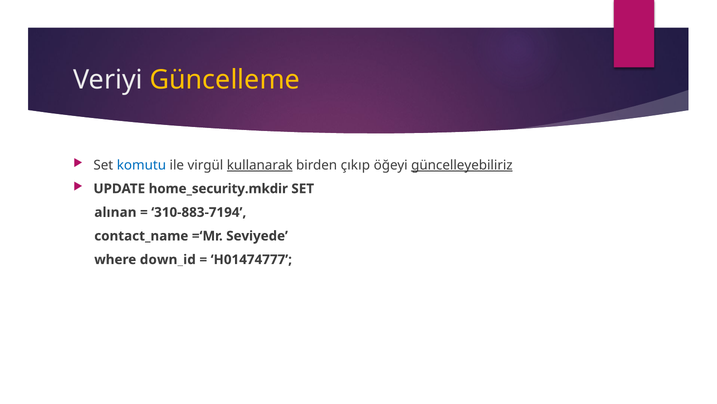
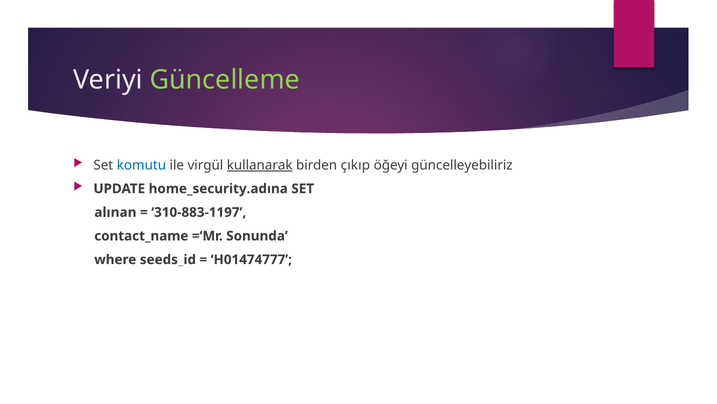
Güncelleme colour: yellow -> light green
güncelleyebiliriz underline: present -> none
home_security.mkdir: home_security.mkdir -> home_security.adına
310-883-7194: 310-883-7194 -> 310-883-1197
Seviyede: Seviyede -> Sonunda
down_id: down_id -> seeds_id
